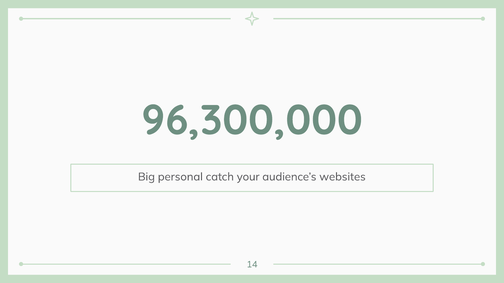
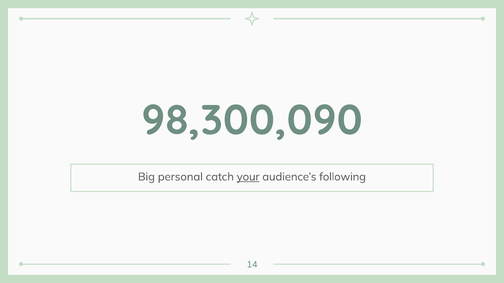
96,300,000: 96,300,000 -> 98,300,090
your underline: none -> present
websites: websites -> following
